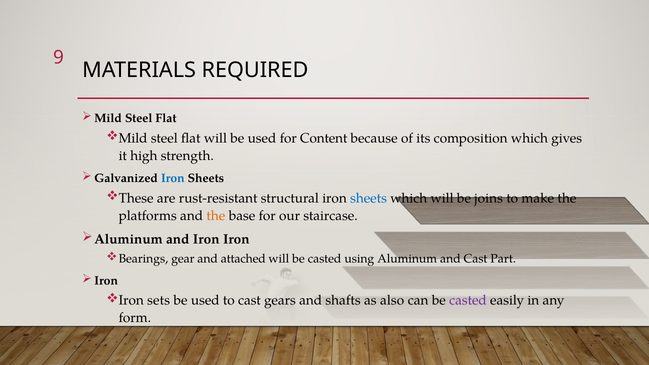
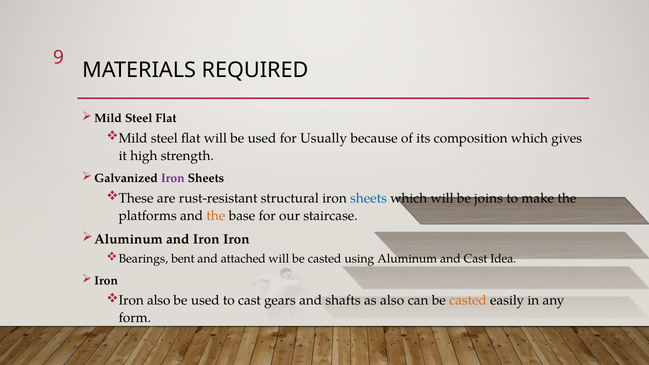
Content: Content -> Usually
Iron at (173, 178) colour: blue -> purple
gear: gear -> bent
Part: Part -> Idea
Iron sets: sets -> also
casted at (468, 300) colour: purple -> orange
